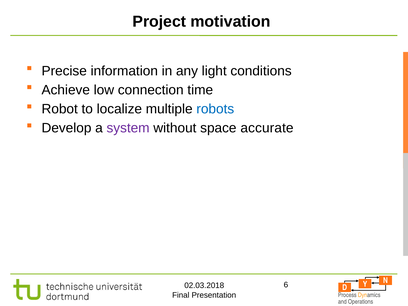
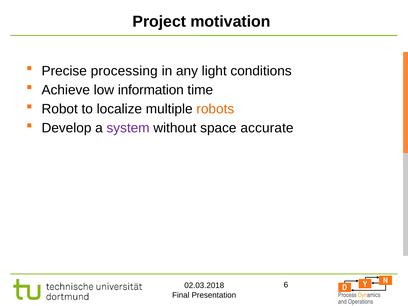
information: information -> processing
connection: connection -> information
robots colour: blue -> orange
